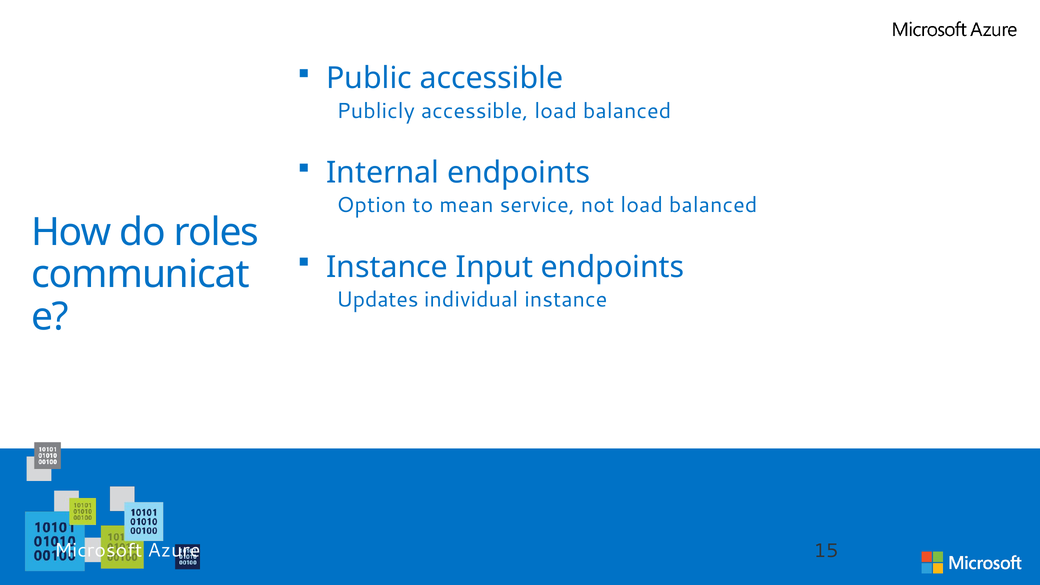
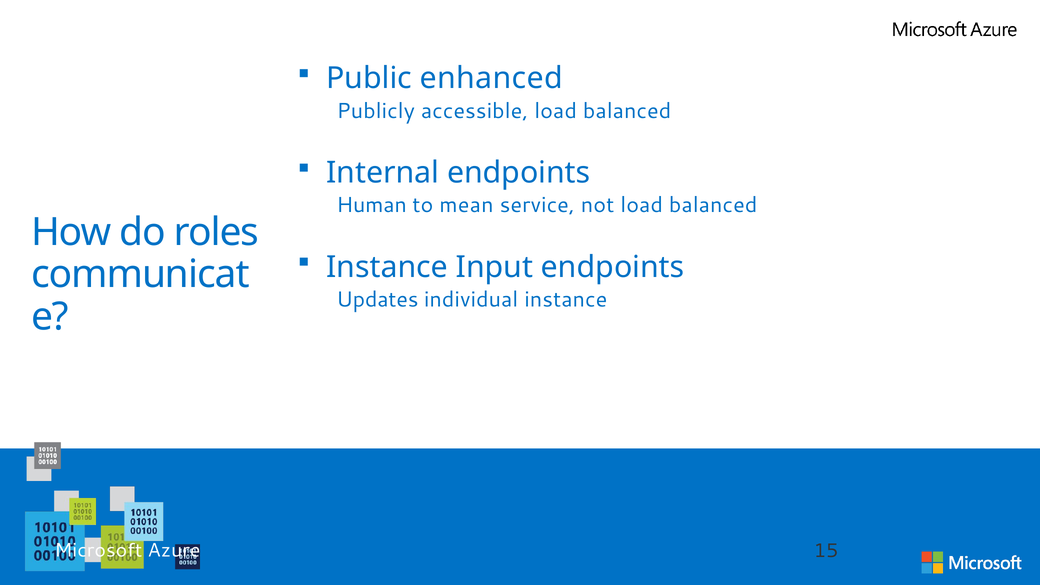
Public accessible: accessible -> enhanced
Option: Option -> Human
